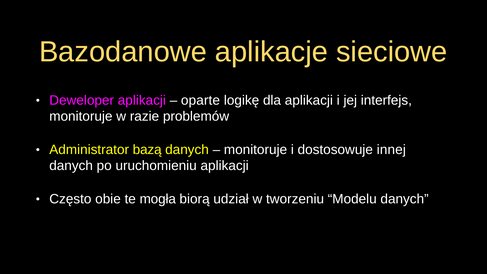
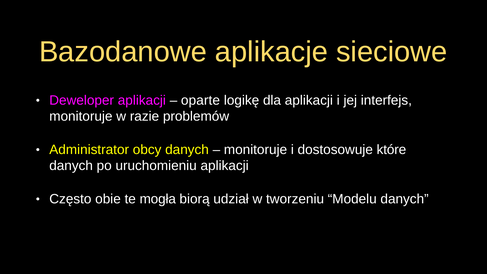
bazą: bazą -> obcy
innej: innej -> które
